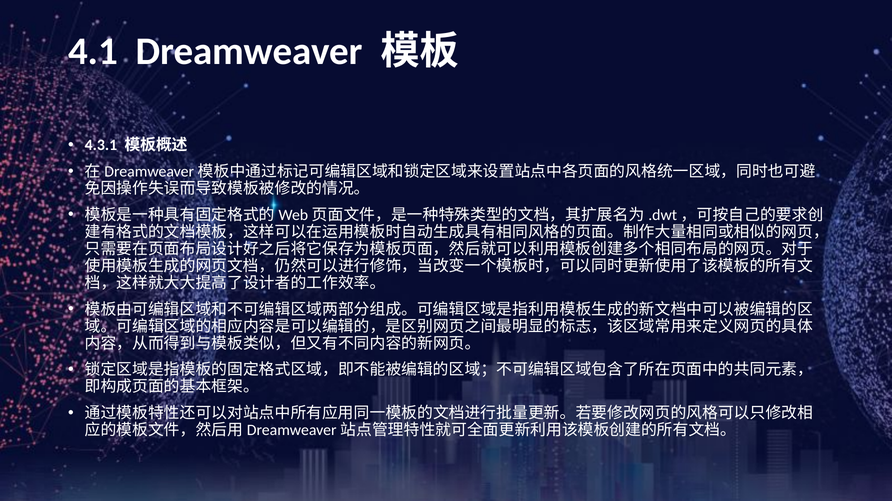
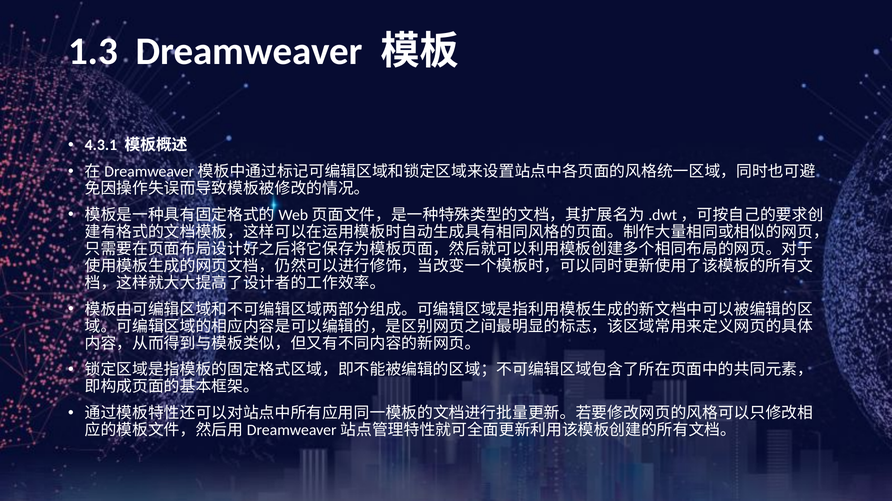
4.1: 4.1 -> 1.3
